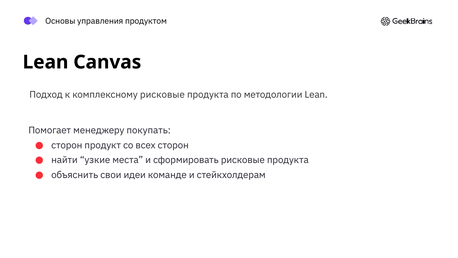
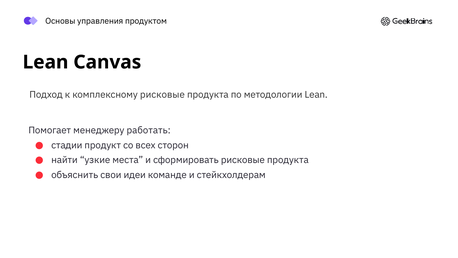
покупать: покупать -> работать
сторон at (67, 145): сторон -> стадии
